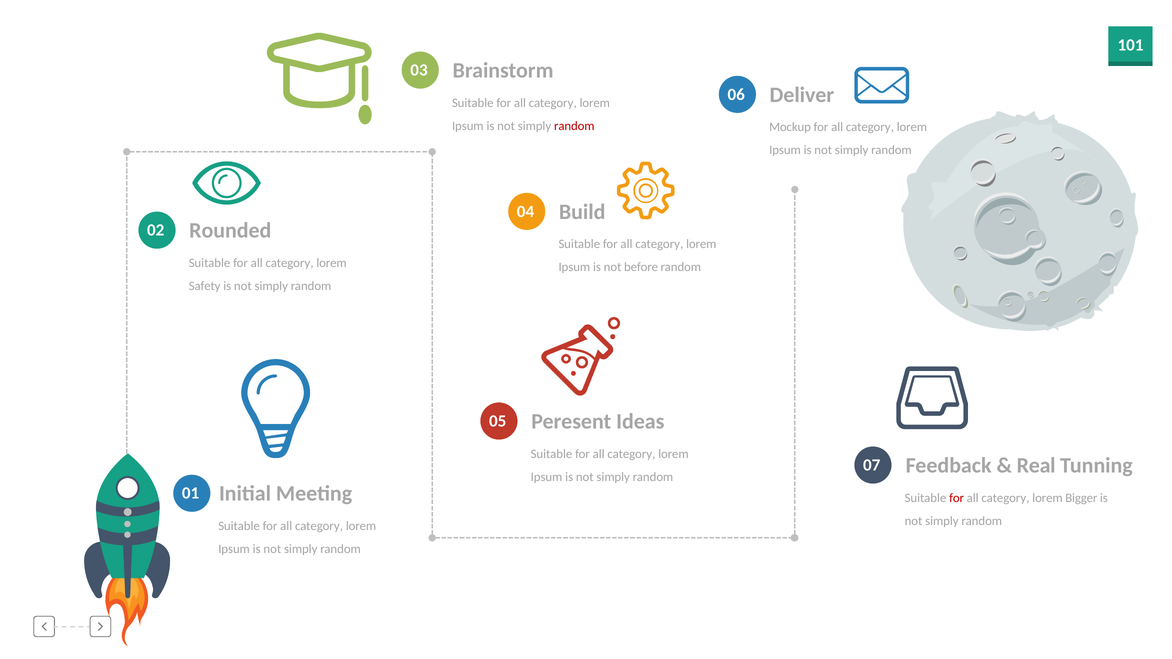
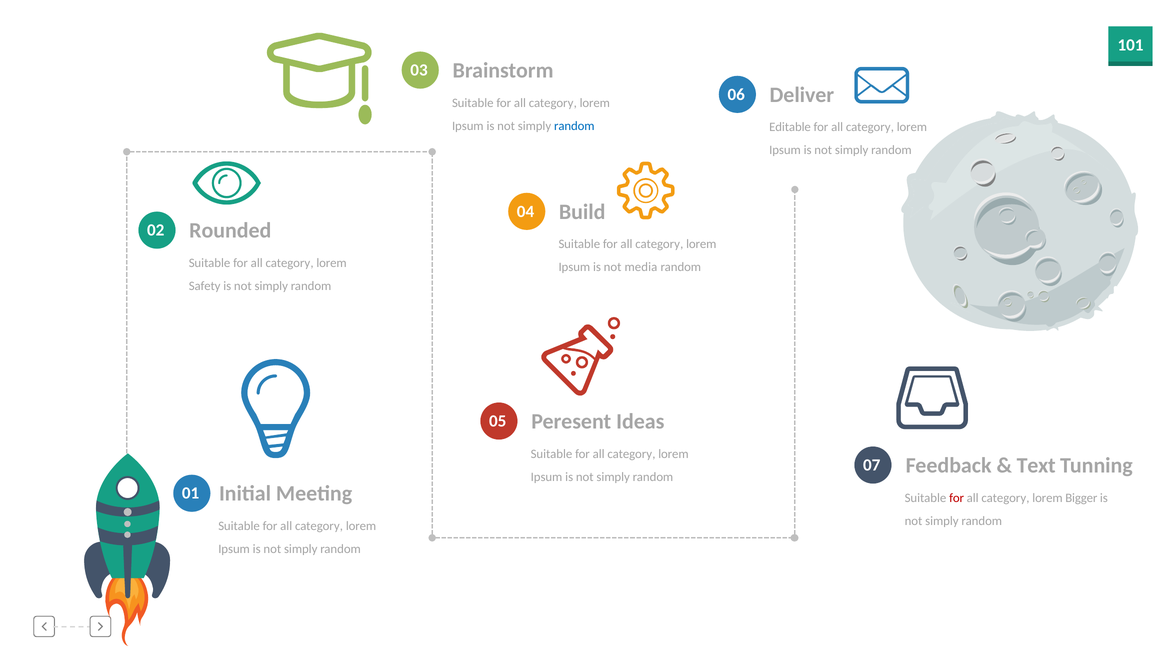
random at (574, 126) colour: red -> blue
Mockup: Mockup -> Editable
before: before -> media
Real: Real -> Text
